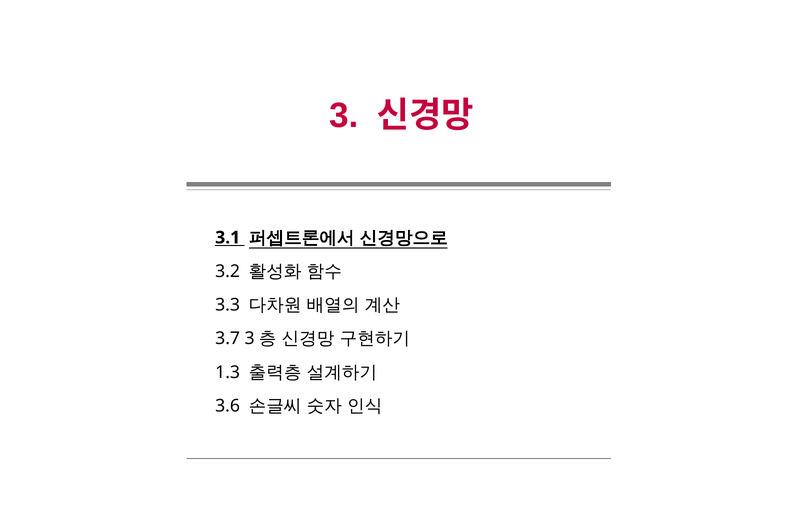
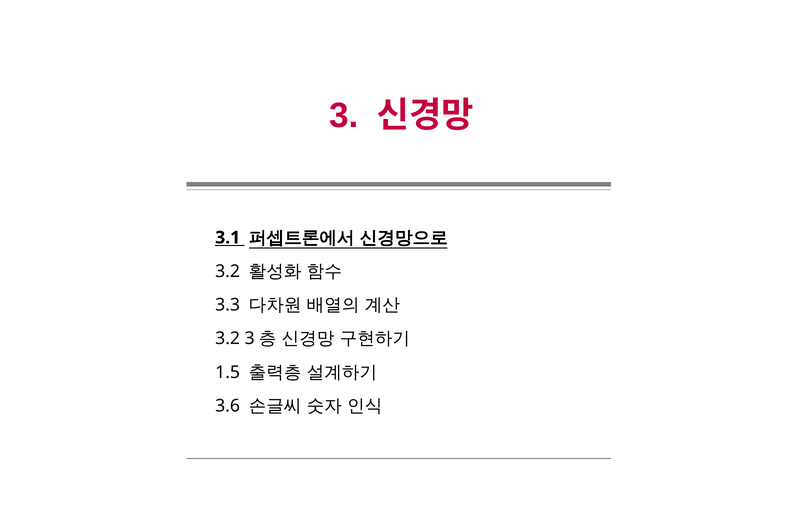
3.7 at (228, 339): 3.7 -> 3.2
1.3: 1.3 -> 1.5
